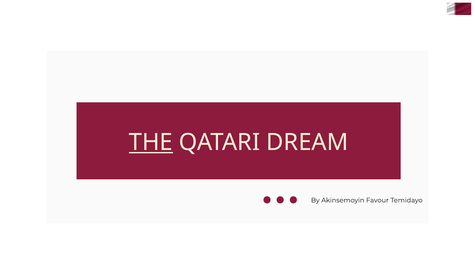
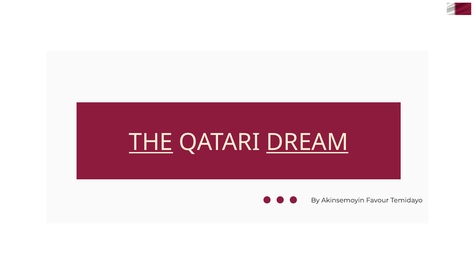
DREAM underline: none -> present
